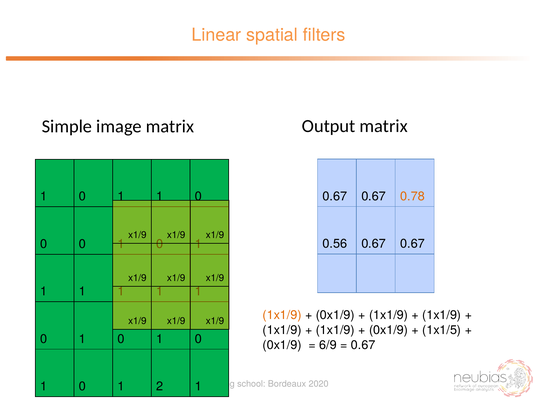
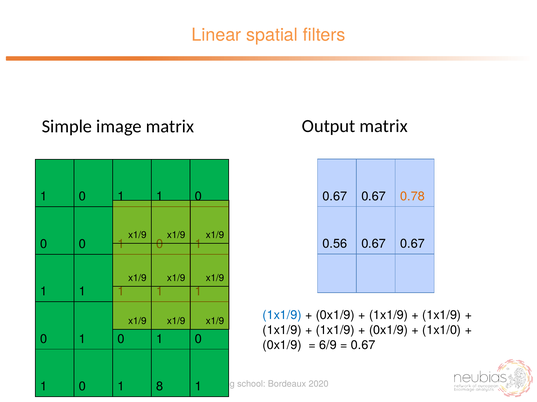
1x1/9 at (282, 316) colour: orange -> blue
1x1/5: 1x1/5 -> 1x1/0
2: 2 -> 8
